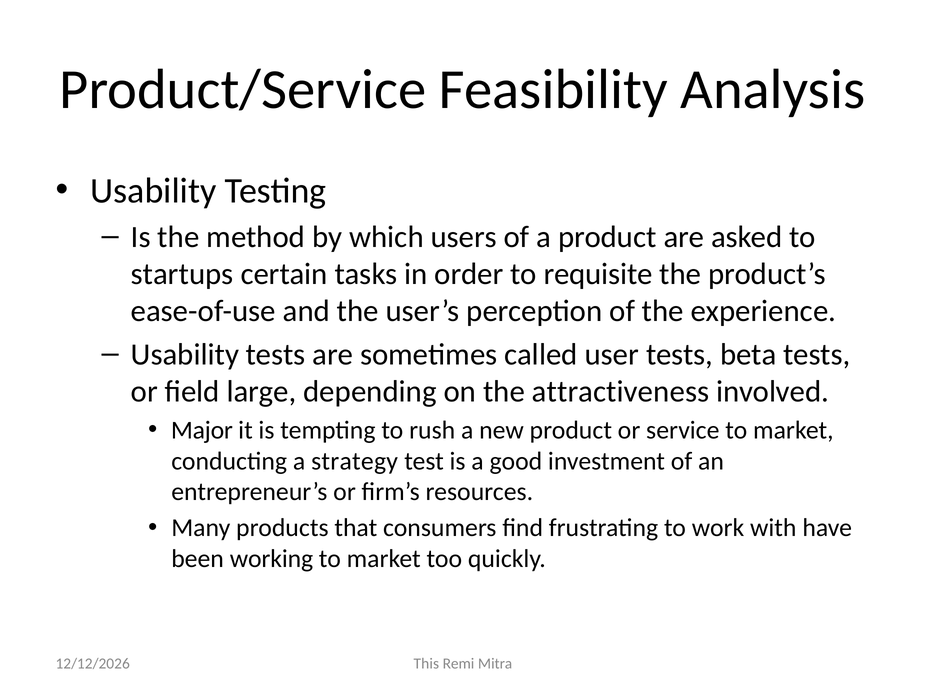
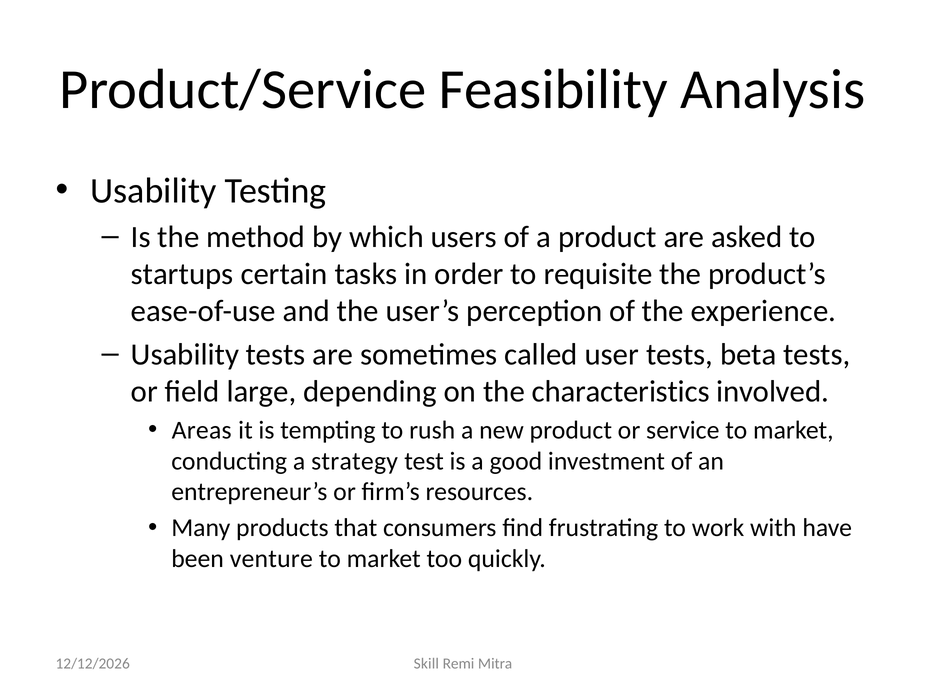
attractiveness: attractiveness -> characteristics
Major: Major -> Areas
working: working -> venture
This: This -> Skill
